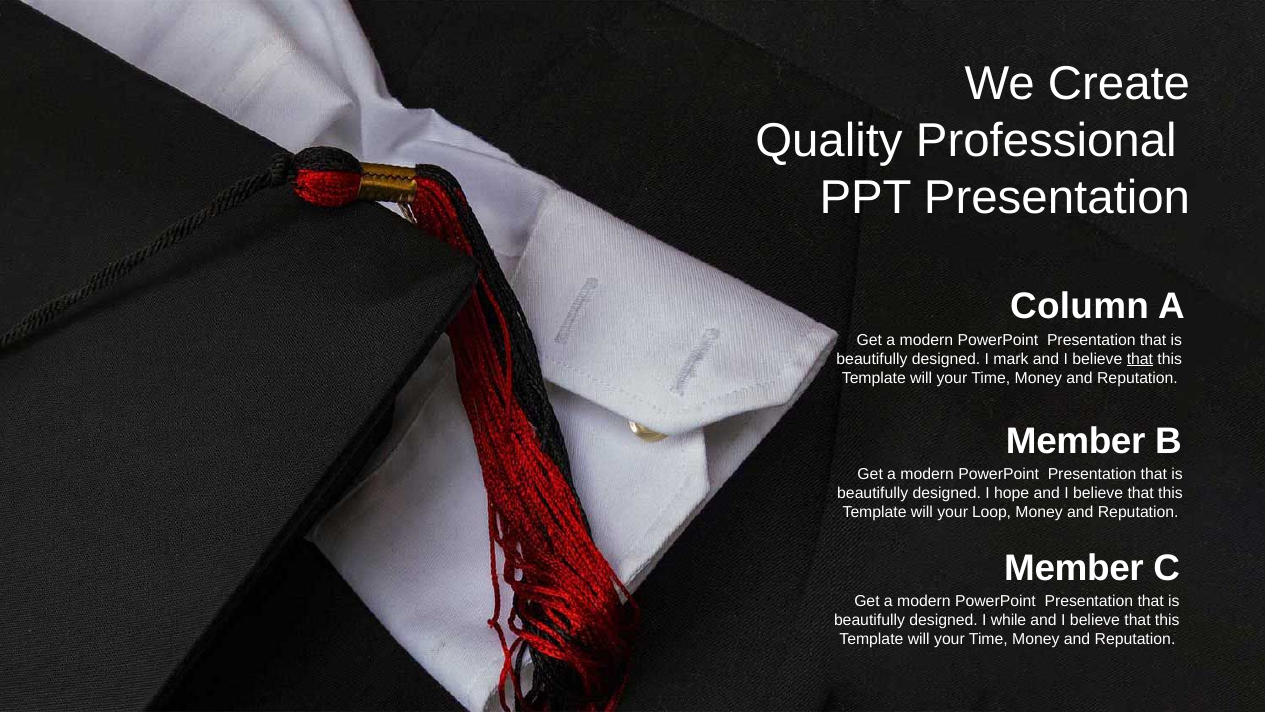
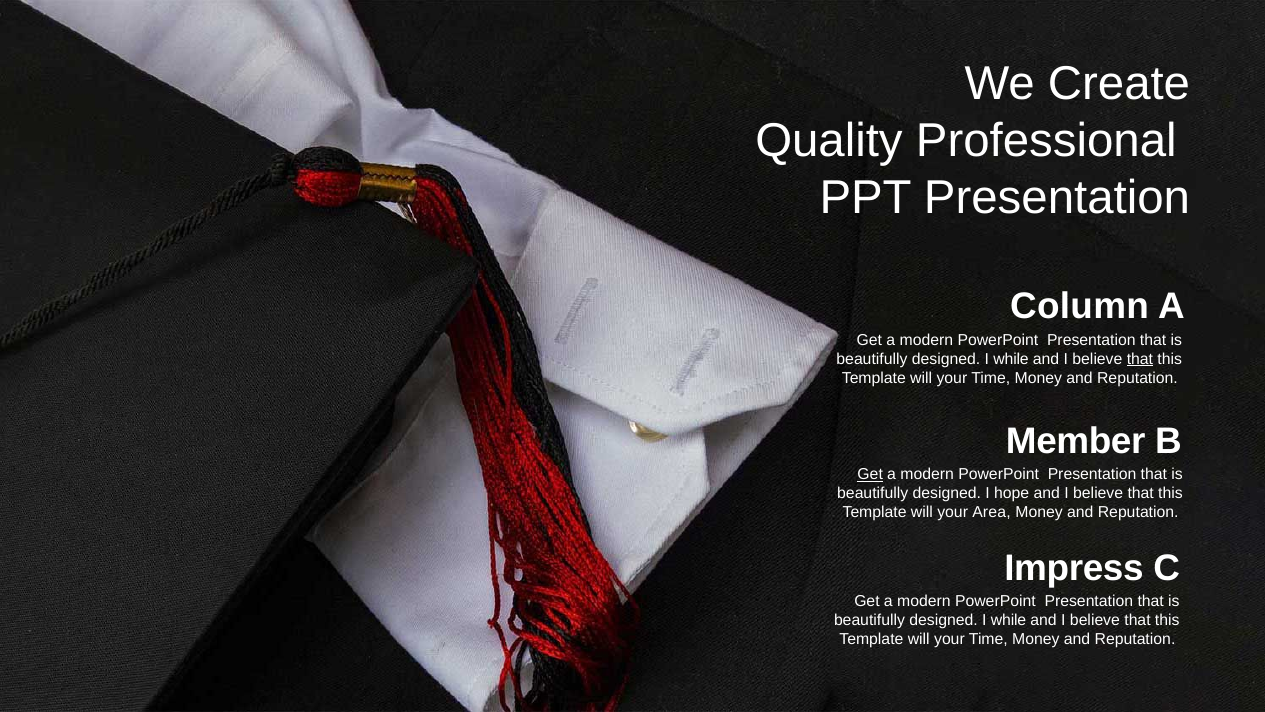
mark at (1011, 359): mark -> while
Get at (870, 474) underline: none -> present
Loop: Loop -> Area
Member at (1074, 568): Member -> Impress
